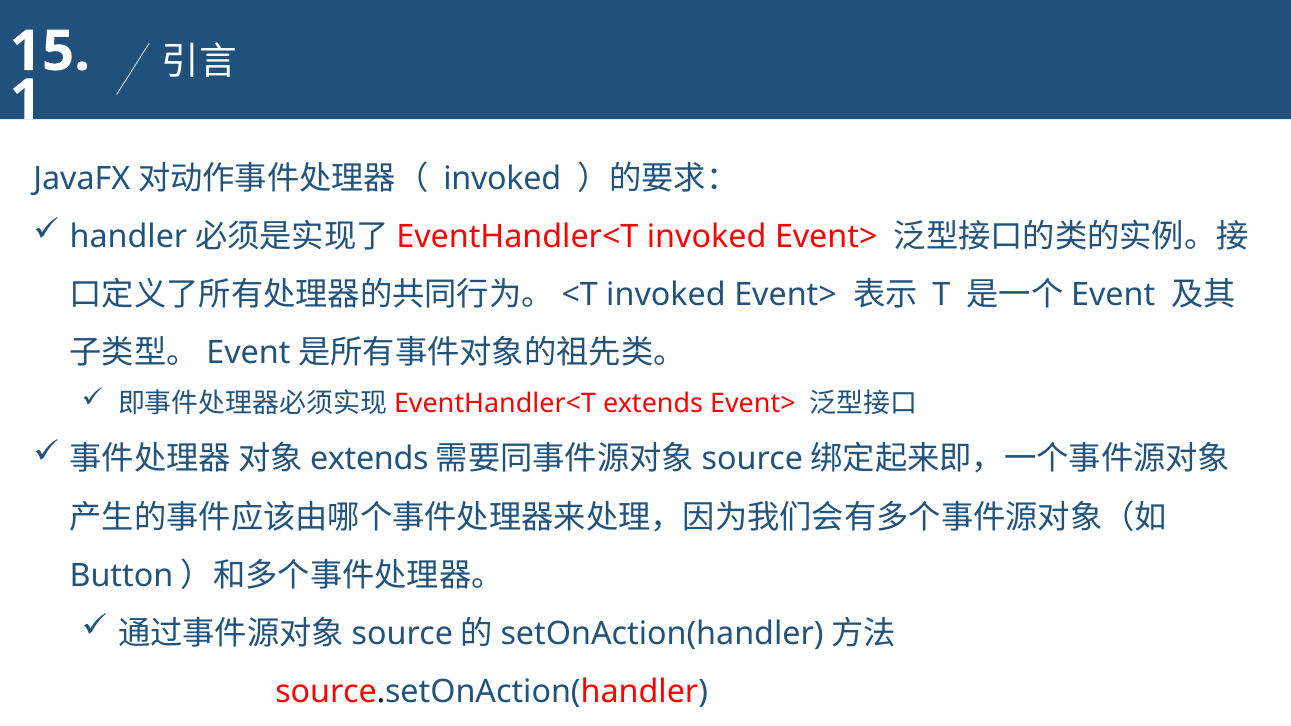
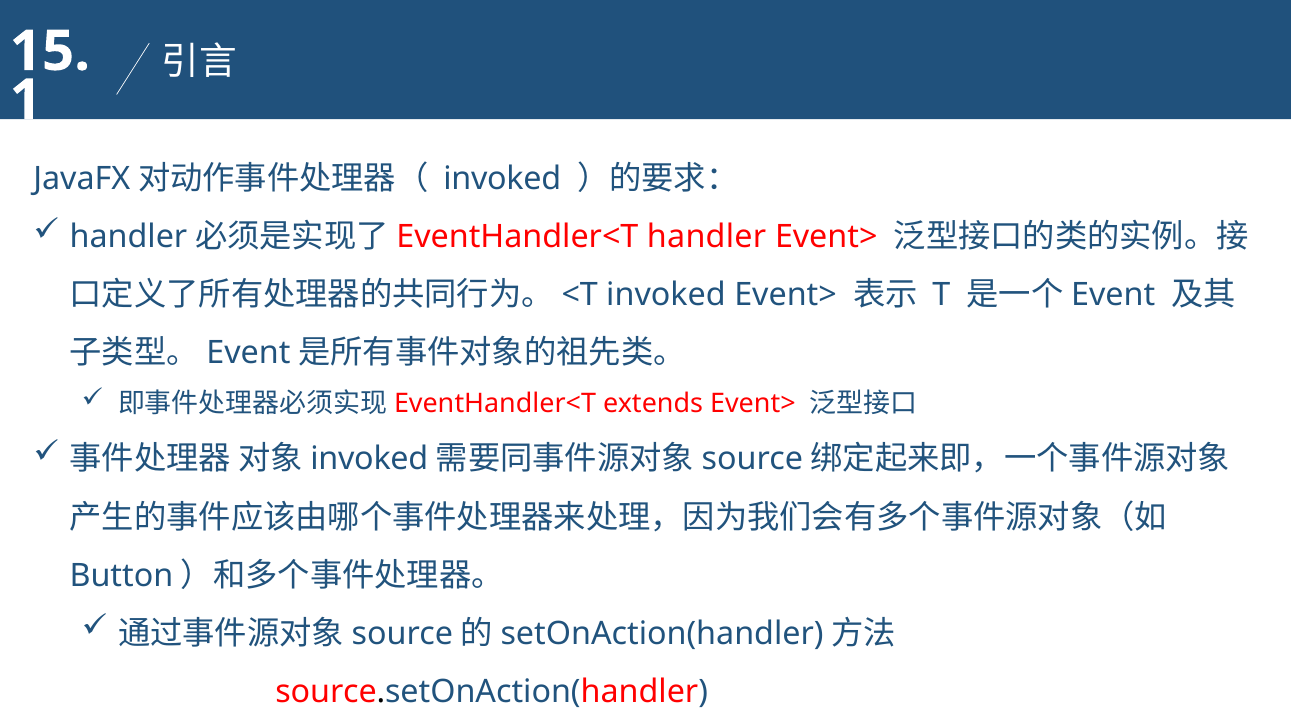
invoked at (707, 237): invoked -> handler
extends at (369, 459): extends -> invoked
